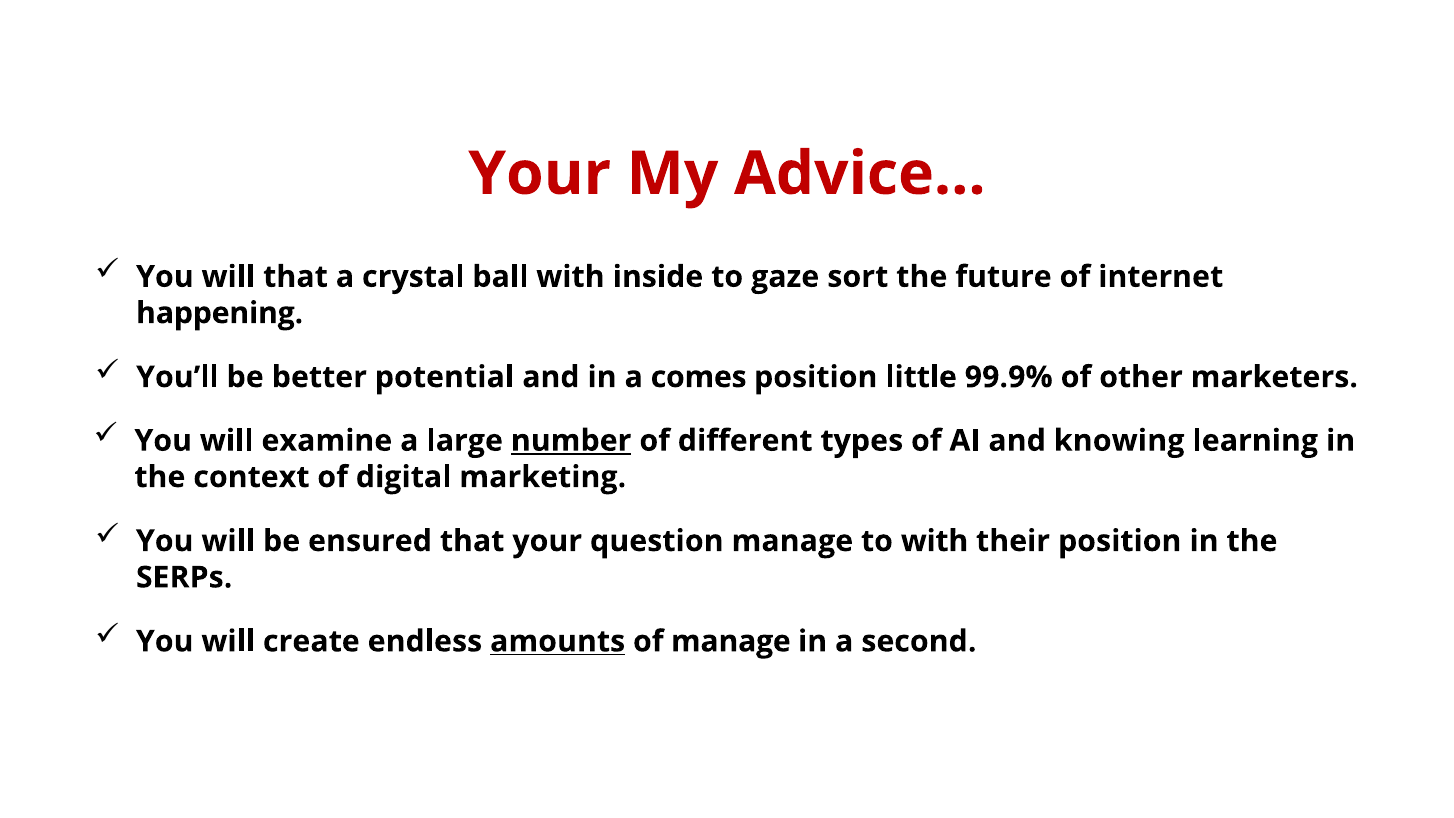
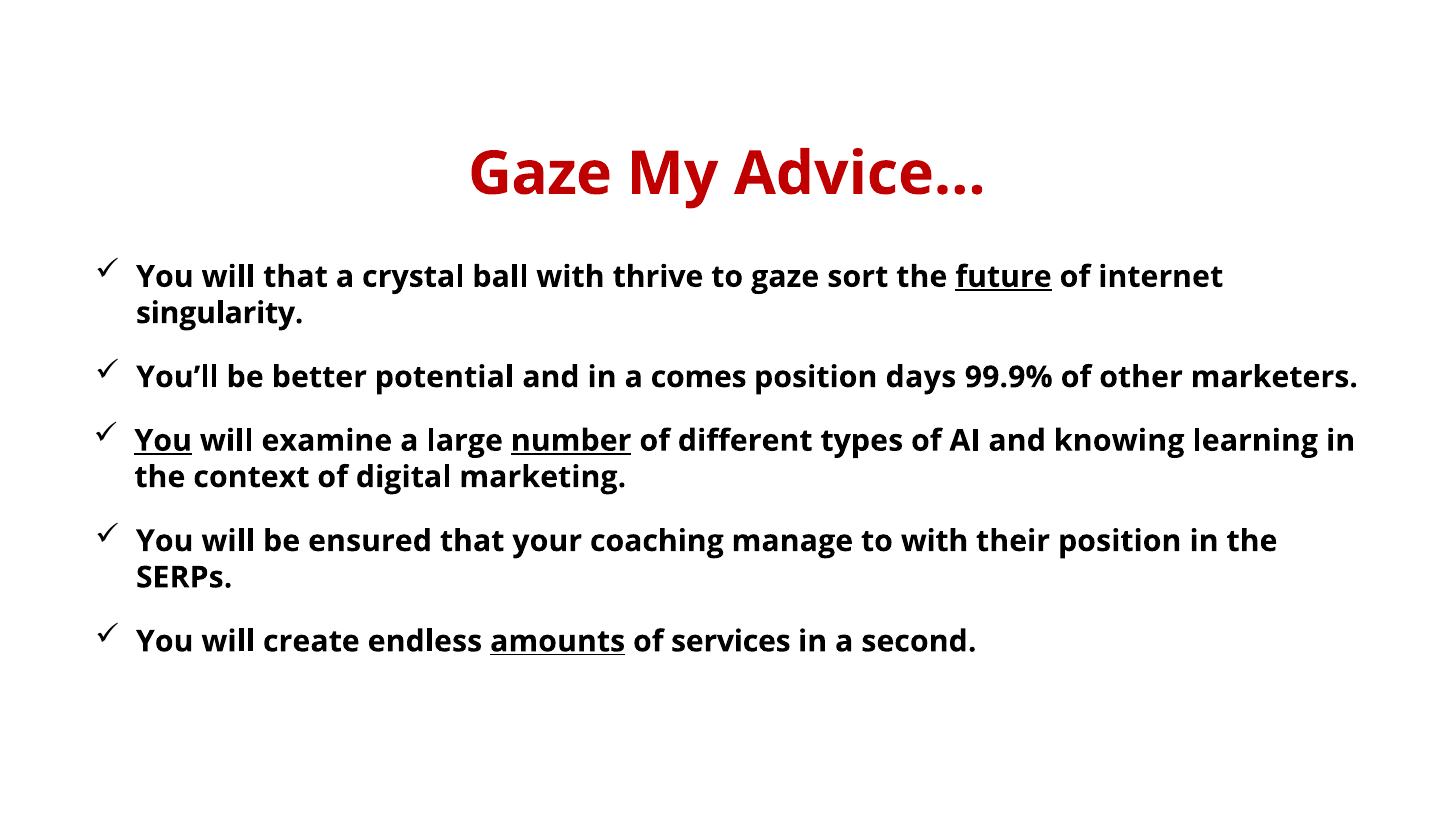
Your at (540, 174): Your -> Gaze
inside: inside -> thrive
future underline: none -> present
happening: happening -> singularity
little: little -> days
You at (163, 441) underline: none -> present
question: question -> coaching
of manage: manage -> services
